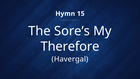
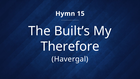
Sore’s: Sore’s -> Built’s
